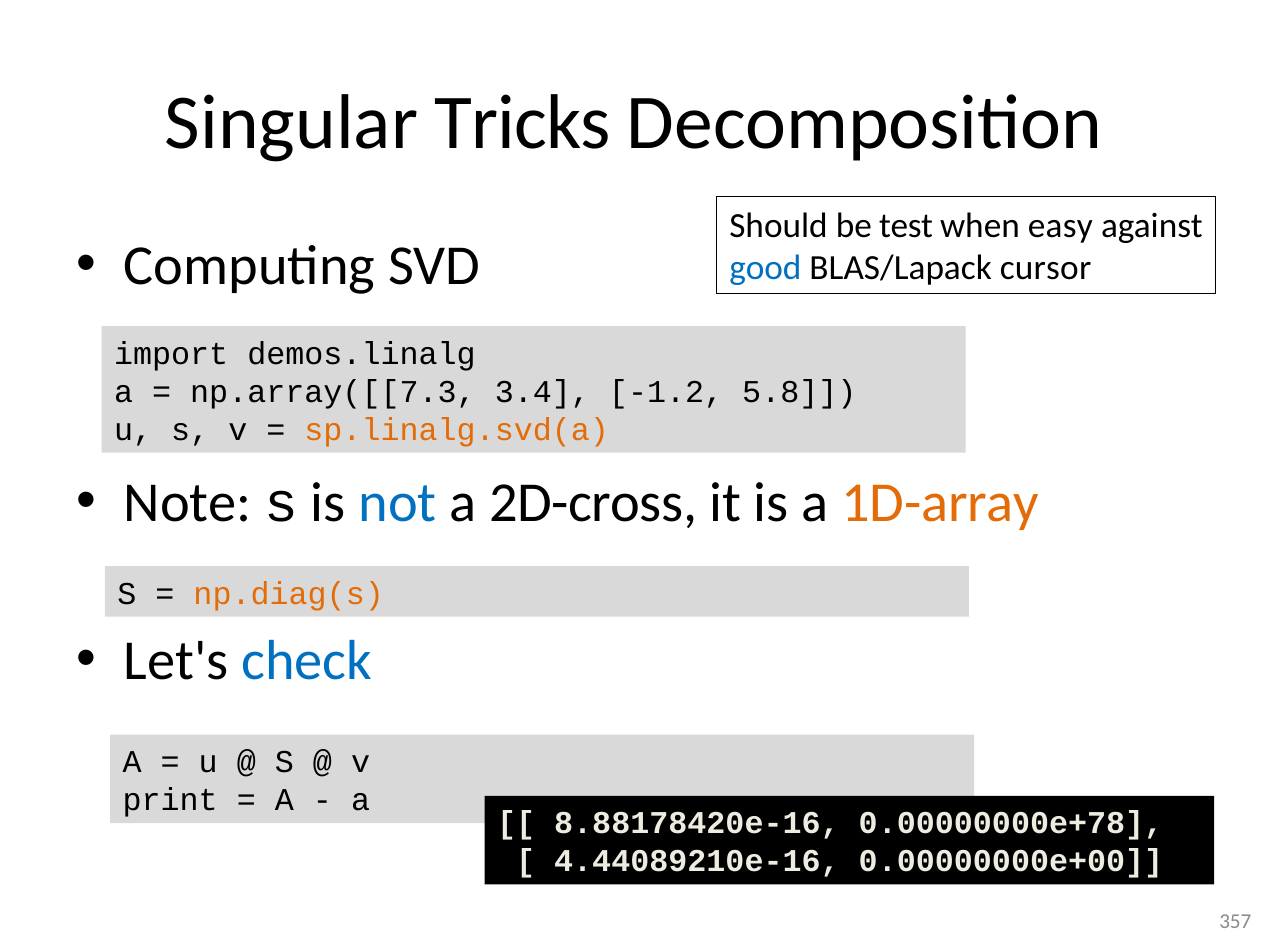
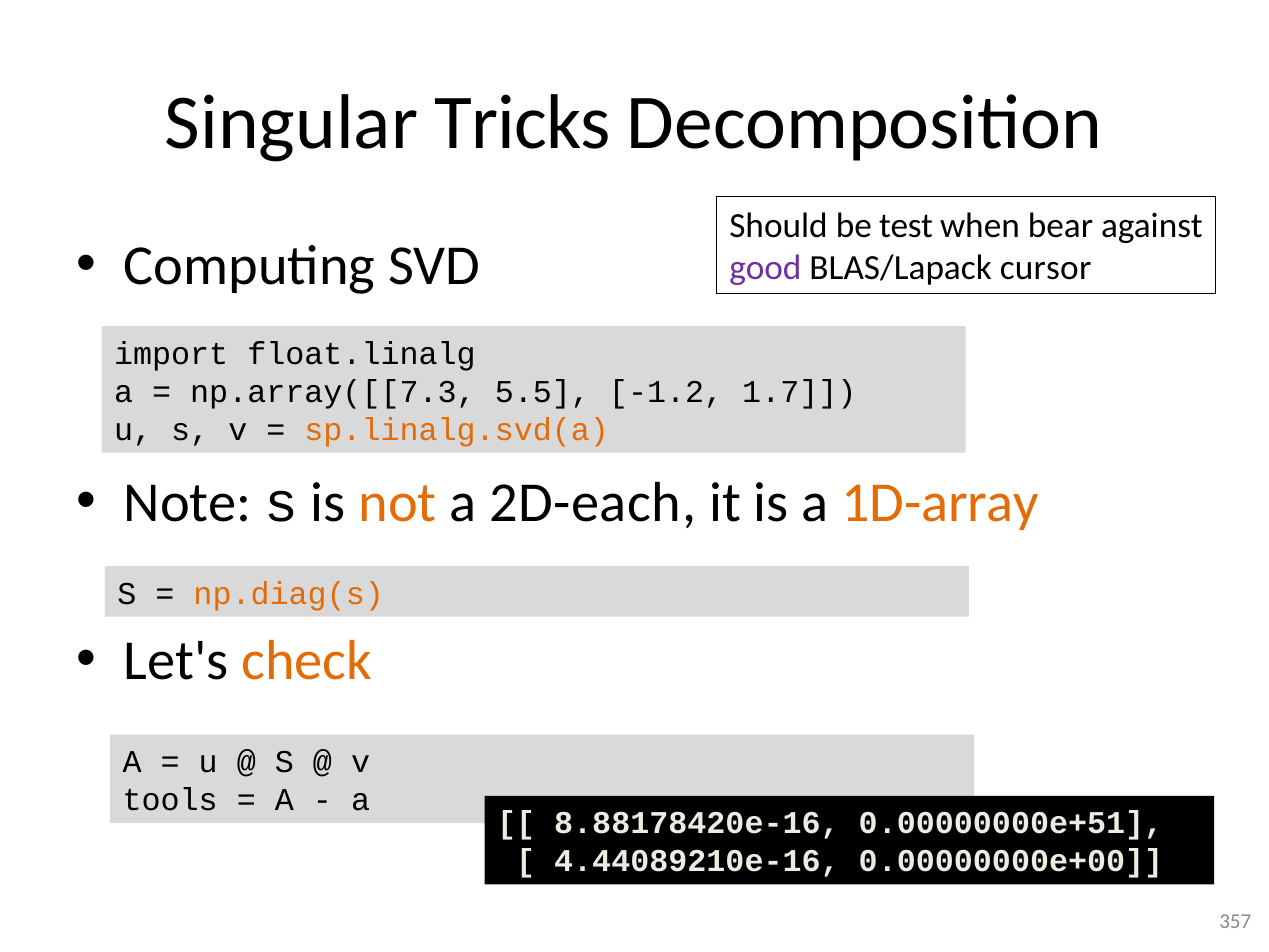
easy: easy -> bear
good colour: blue -> purple
demos.linalg: demos.linalg -> float.linalg
3.4: 3.4 -> 5.5
5.8: 5.8 -> 1.7
not colour: blue -> orange
2D-cross: 2D-cross -> 2D-each
check colour: blue -> orange
print: print -> tools
0.00000000e+78: 0.00000000e+78 -> 0.00000000e+51
